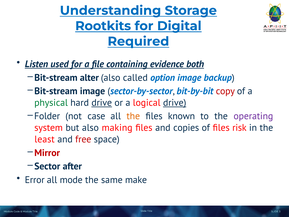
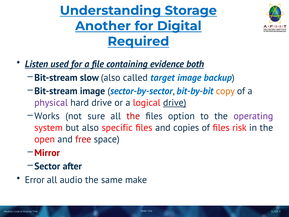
Rootkits: Rootkits -> Another
alter: alter -> slow
option: option -> target
copy colour: red -> orange
physical colour: green -> purple
drive at (102, 103) underline: present -> none
Folder: Folder -> Works
case: case -> sure
the at (133, 116) colour: orange -> red
known: known -> option
making: making -> specific
least: least -> open
mode: mode -> audio
